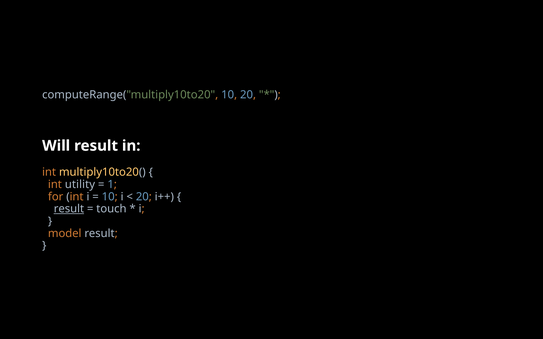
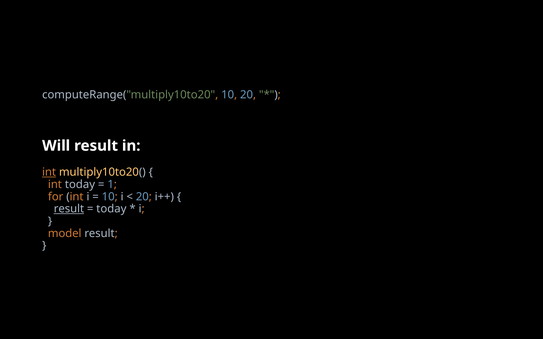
int at (49, 172) underline: none -> present
int utility: utility -> today
touch at (111, 209): touch -> today
